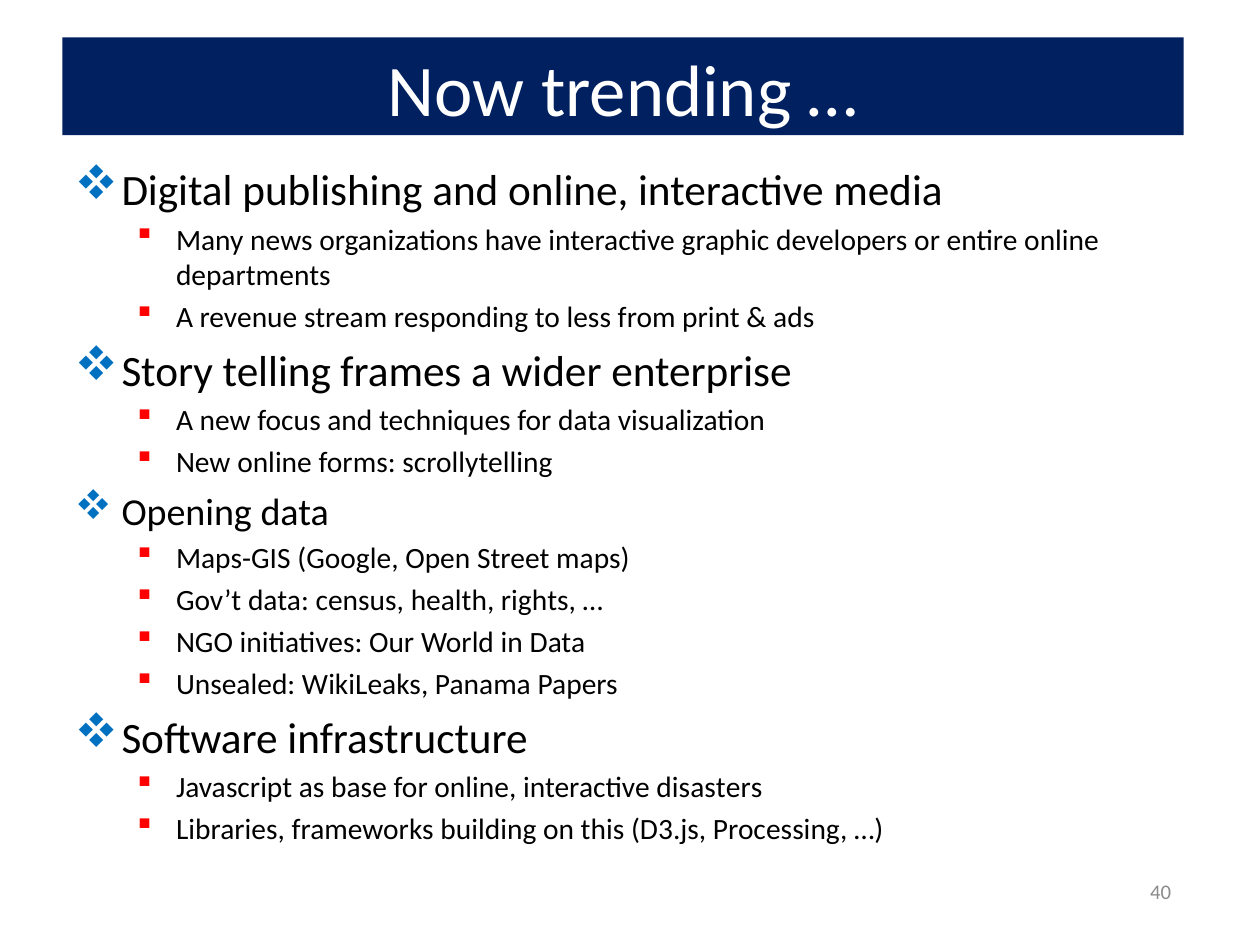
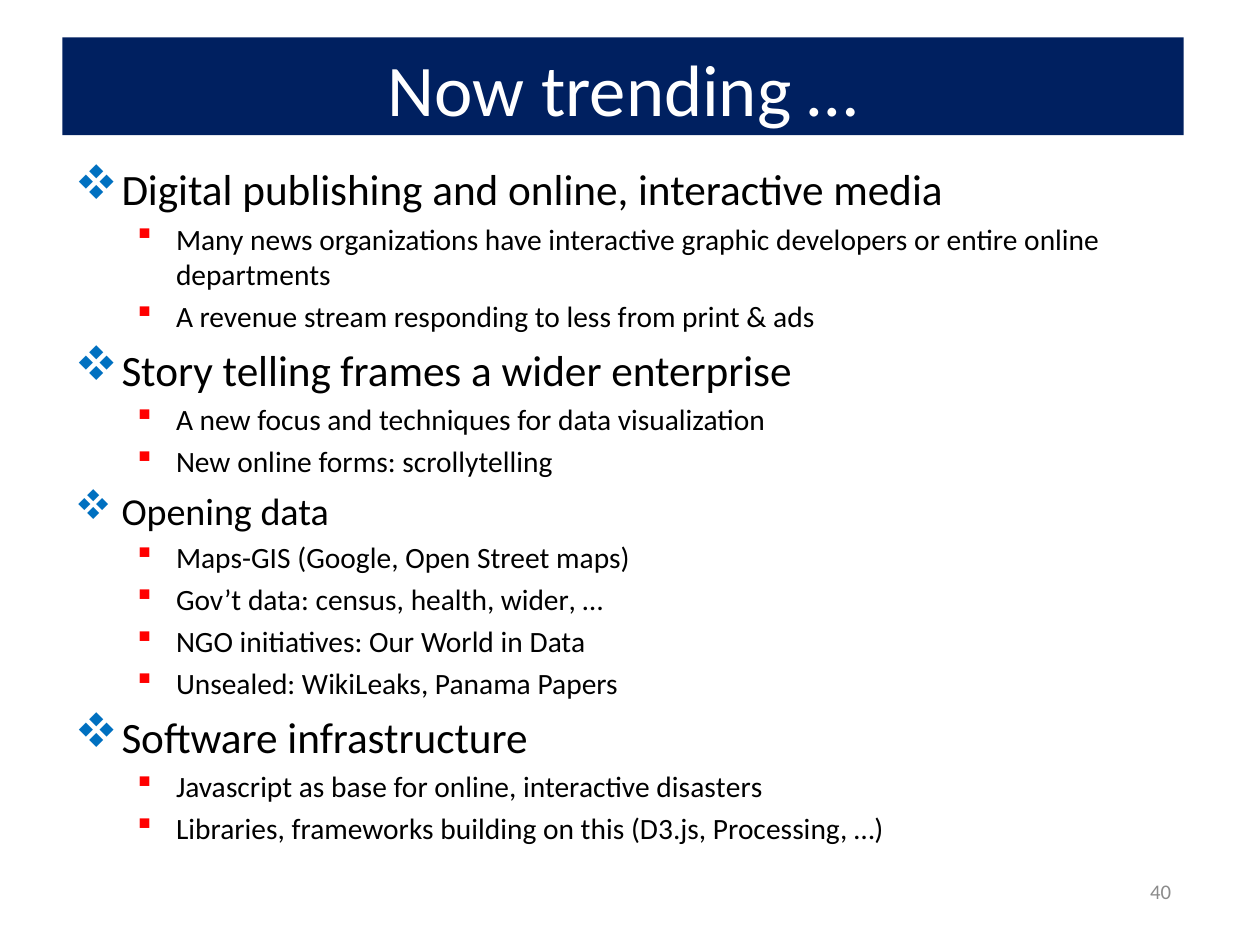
health rights: rights -> wider
